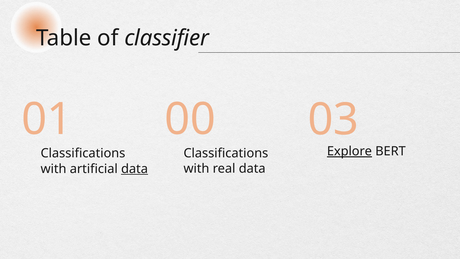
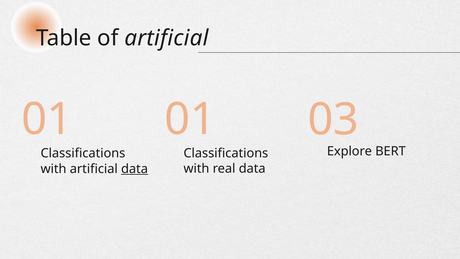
of classifier: classifier -> artificial
01 00: 00 -> 01
Explore underline: present -> none
